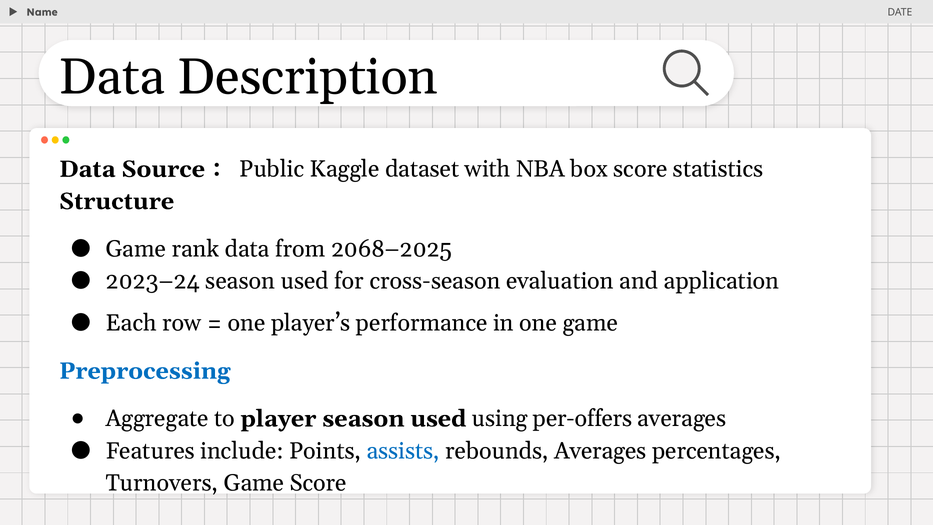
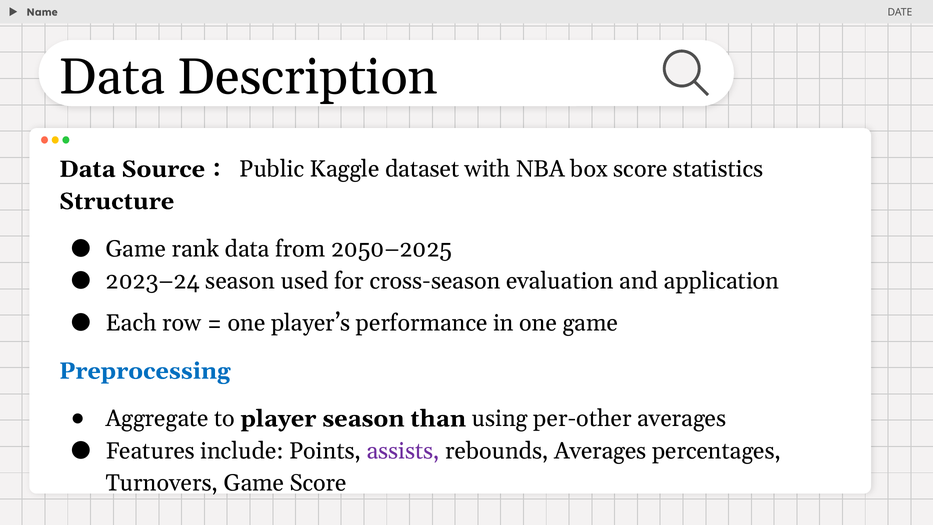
2068–2025: 2068–2025 -> 2050–2025
player season used: used -> than
per-offers: per-offers -> per-other
assists colour: blue -> purple
